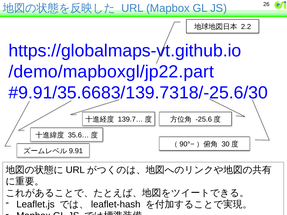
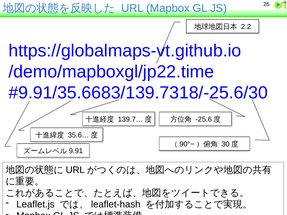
/demo/mapboxgl/jp22.part: /demo/mapboxgl/jp22.part -> /demo/mapboxgl/jp22.time
